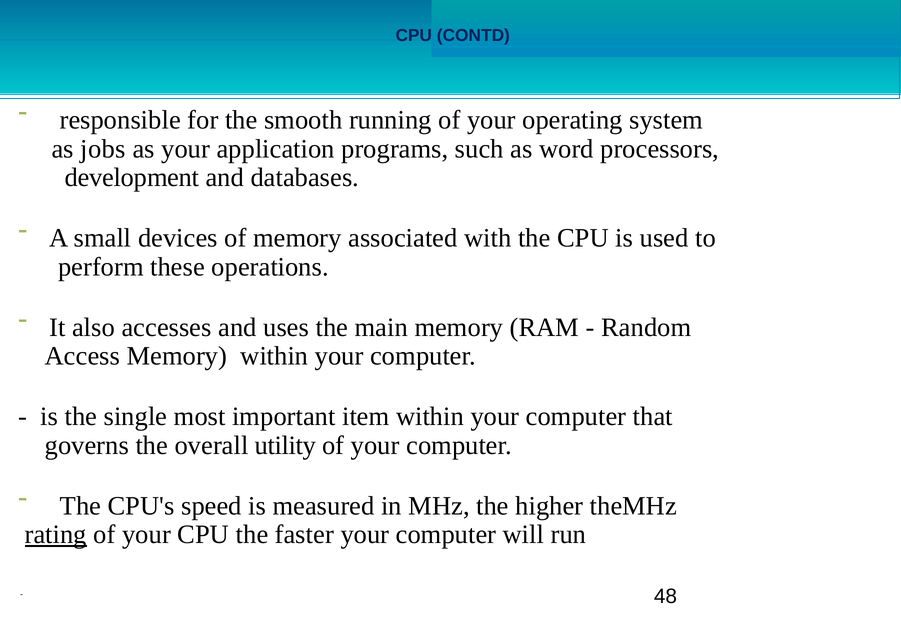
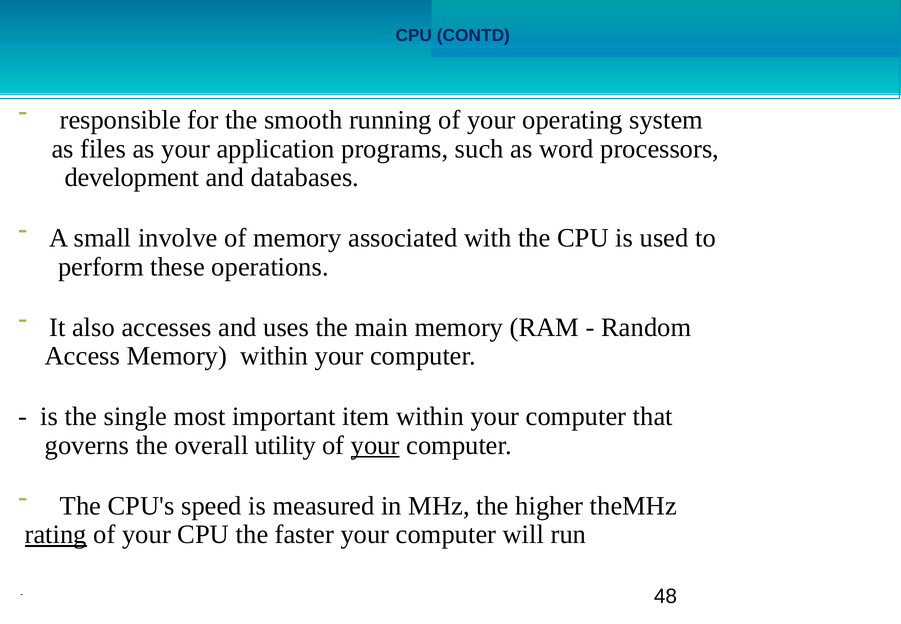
jobs: jobs -> files
devices: devices -> involve
your at (375, 445) underline: none -> present
